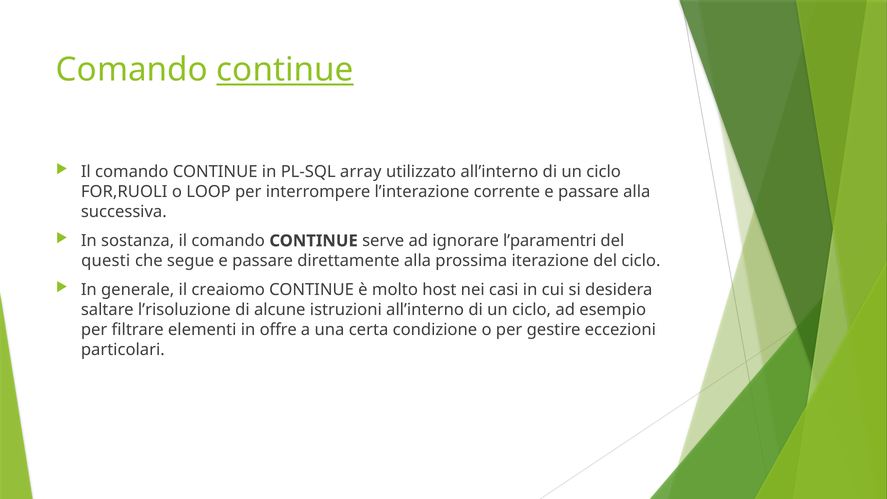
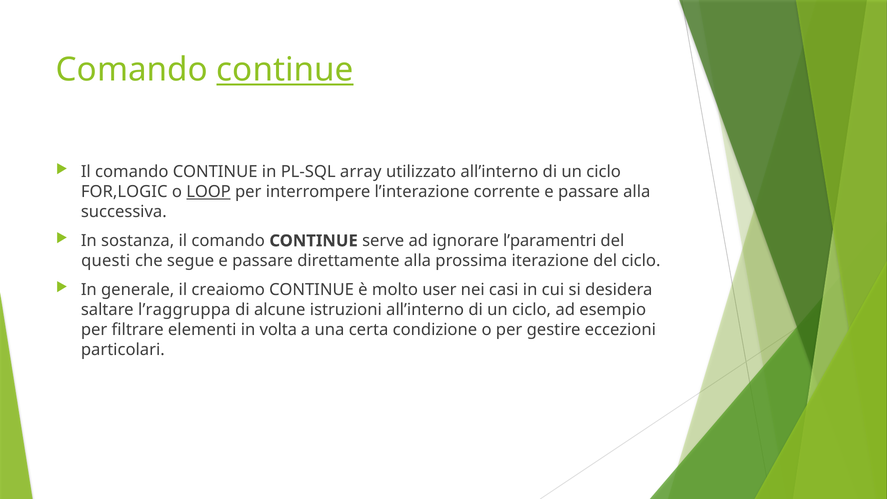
FOR,RUOLI: FOR,RUOLI -> FOR,LOGIC
LOOP underline: none -> present
host: host -> user
l’risoluzione: l’risoluzione -> l’raggruppa
offre: offre -> volta
